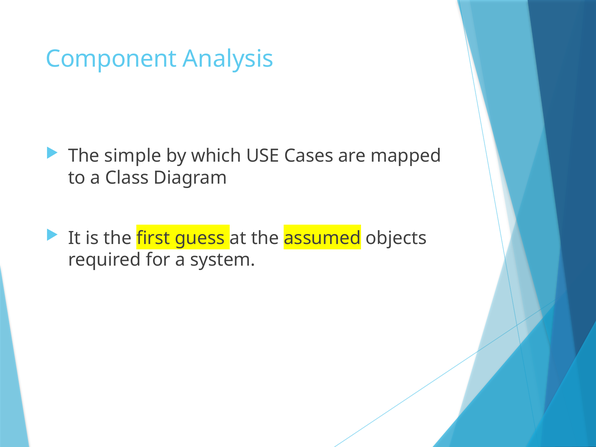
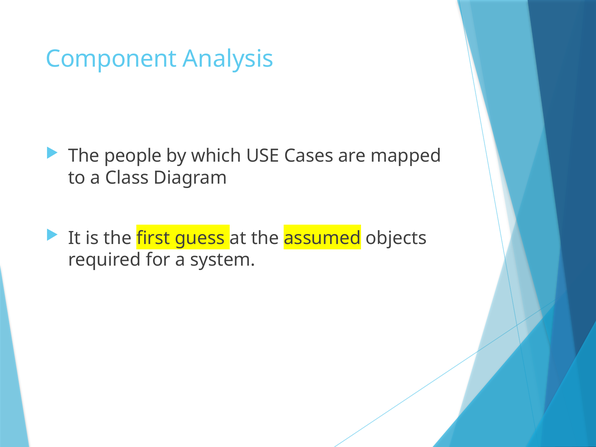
simple: simple -> people
